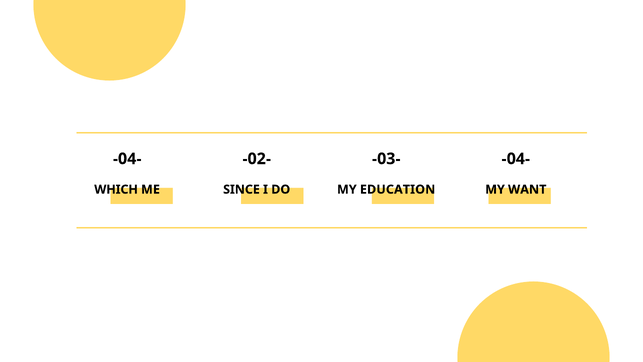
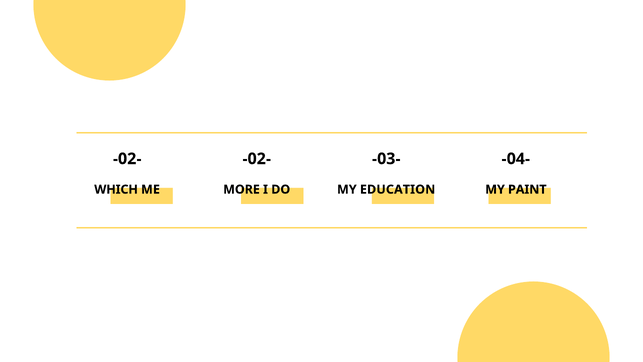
-04- at (127, 159): -04- -> -02-
SINCE: SINCE -> MORE
WANT: WANT -> PAINT
